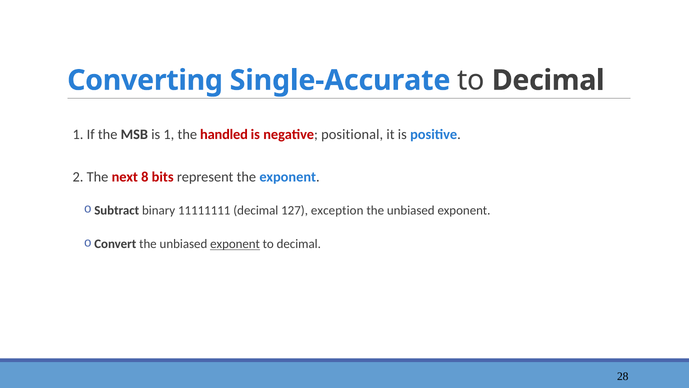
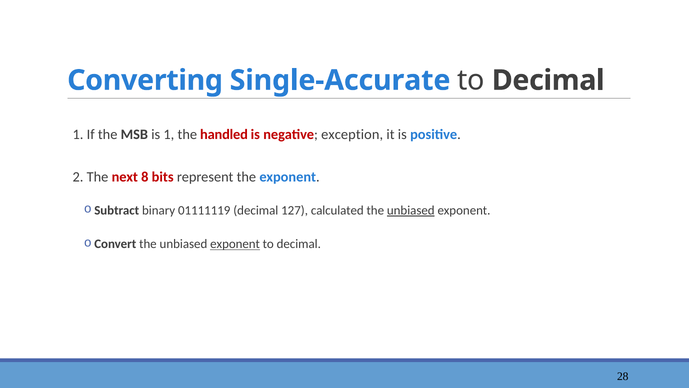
positional: positional -> exception
11111111: 11111111 -> 01111119
exception: exception -> calculated
unbiased at (411, 210) underline: none -> present
